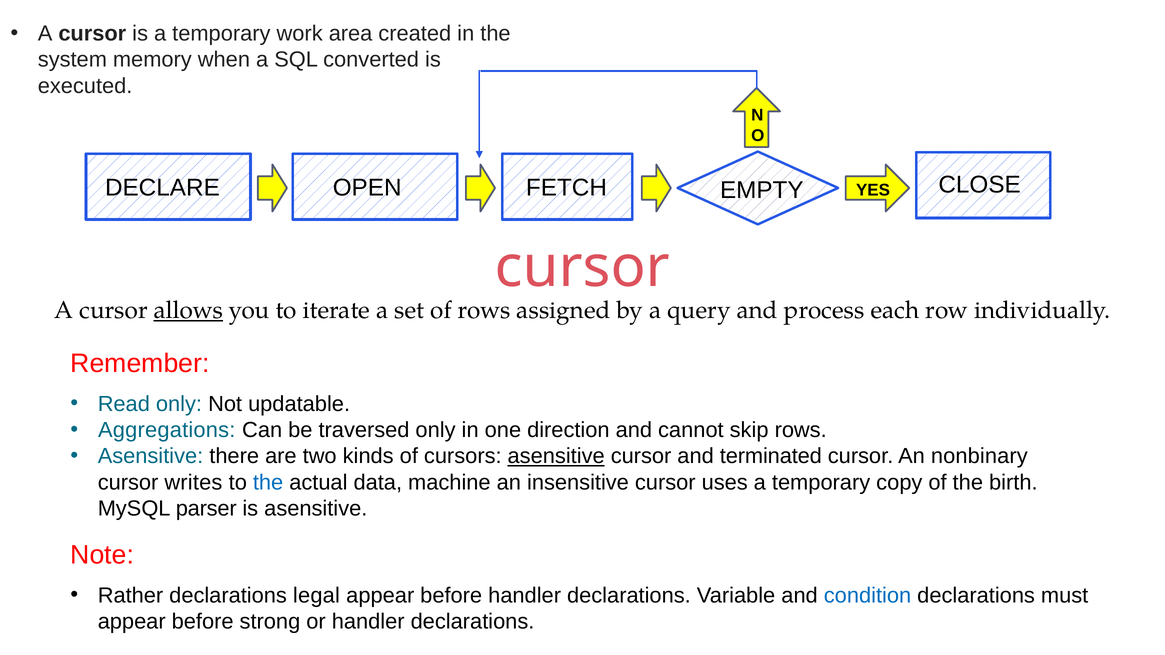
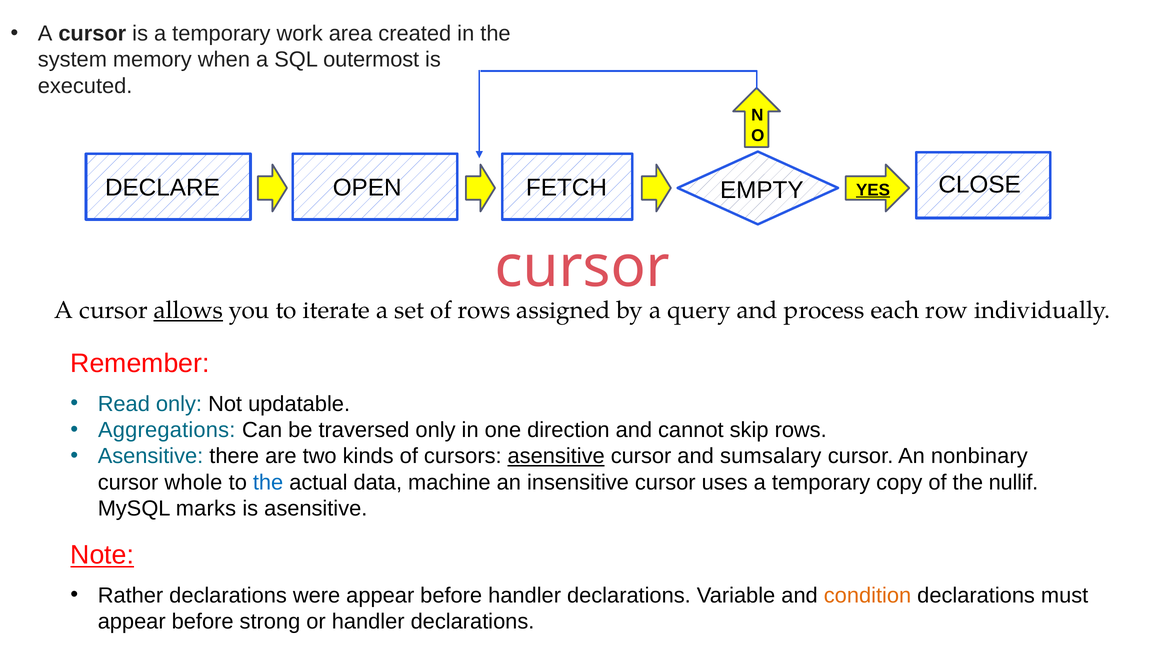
converted: converted -> outermost
YES underline: none -> present
terminated: terminated -> sumsalary
writes: writes -> whole
birth: birth -> nullif
parser: parser -> marks
Note underline: none -> present
legal: legal -> were
condition colour: blue -> orange
